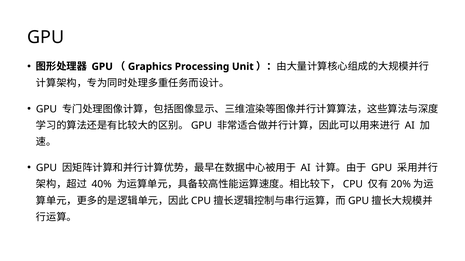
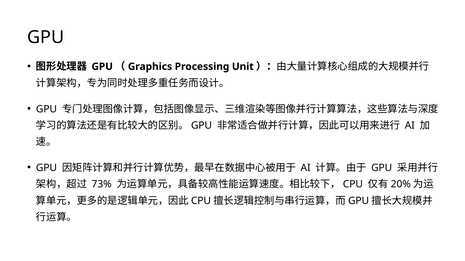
40%: 40% -> 73%
